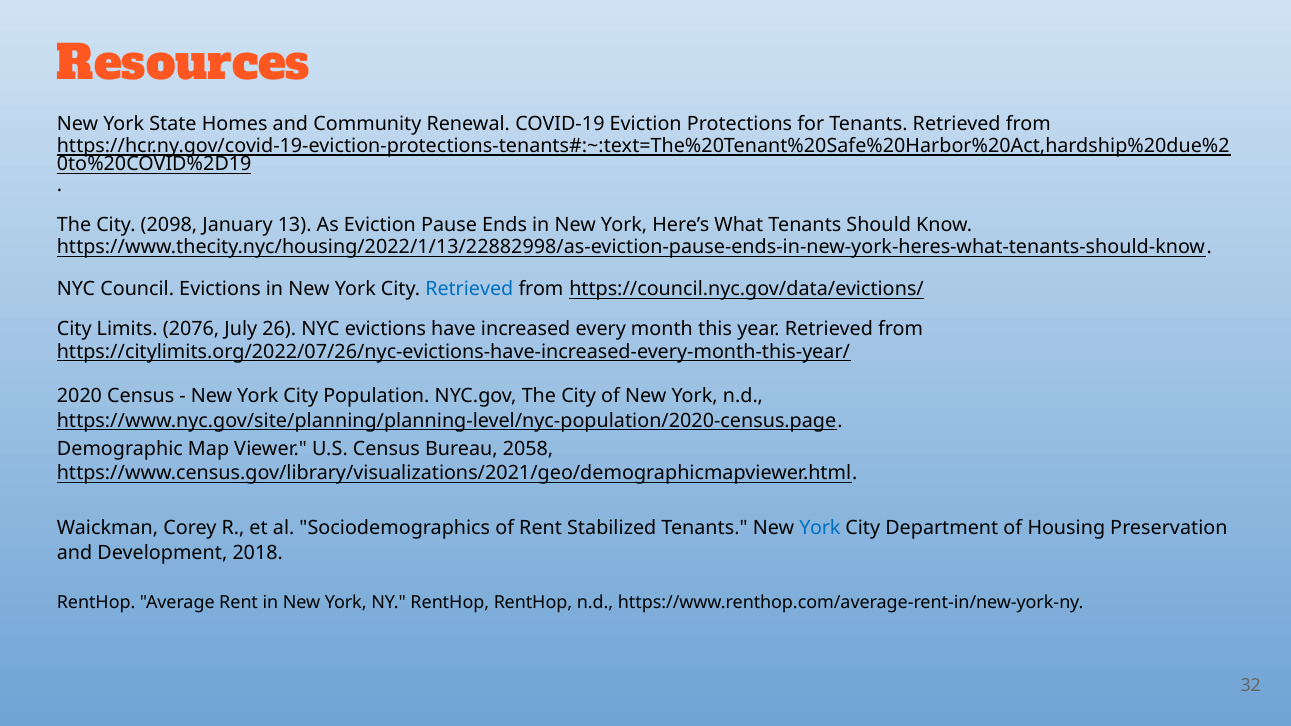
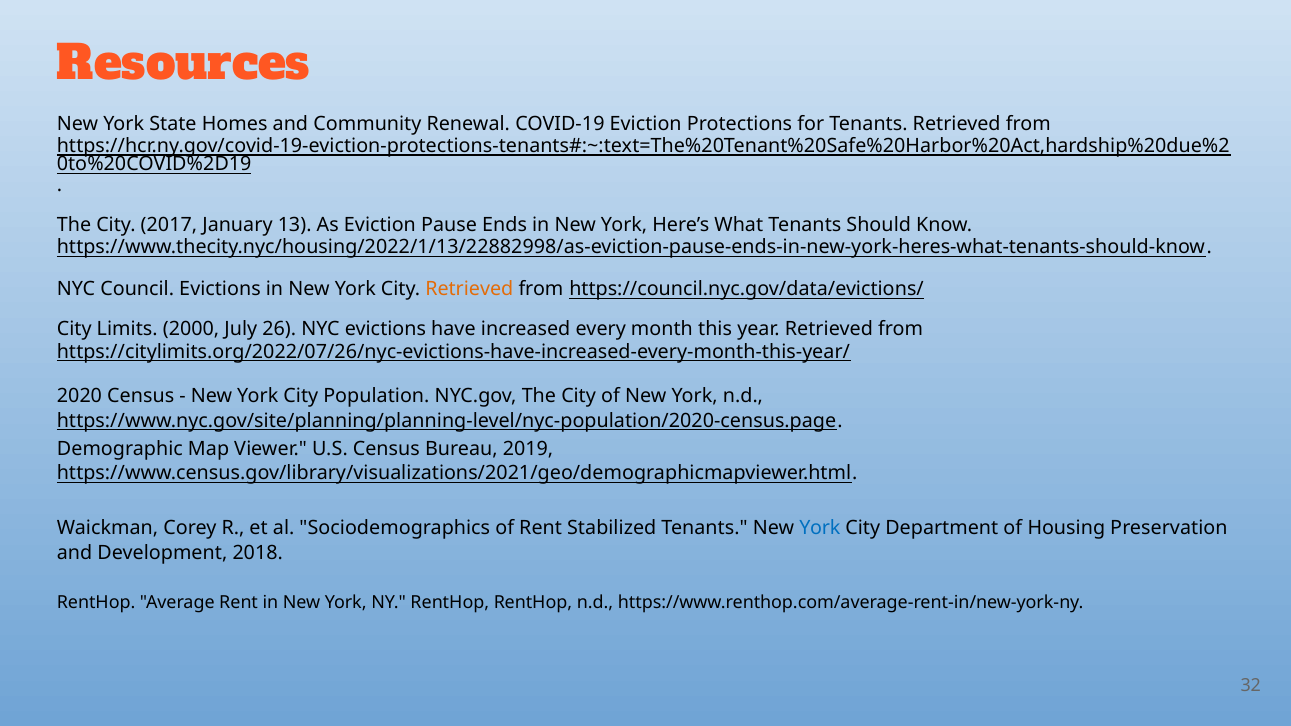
2098: 2098 -> 2017
Retrieved at (469, 289) colour: blue -> orange
2076: 2076 -> 2000
2058: 2058 -> 2019
